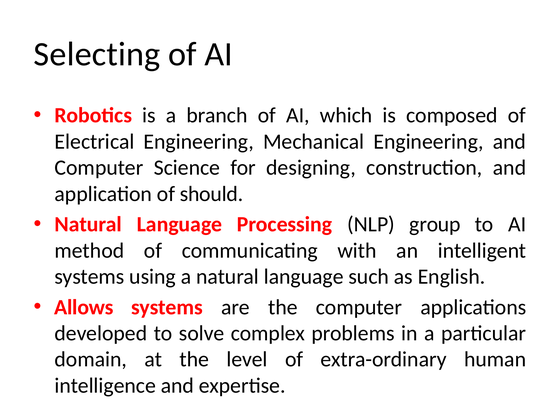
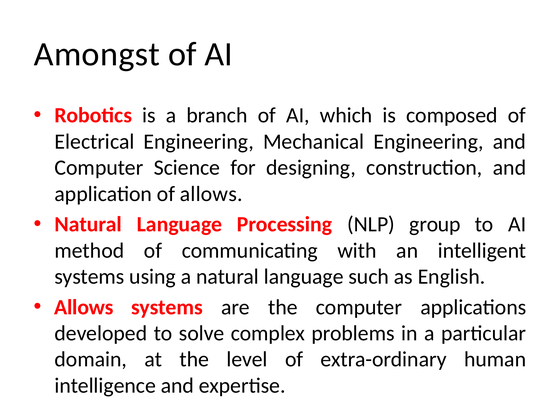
Selecting: Selecting -> Amongst
of should: should -> allows
